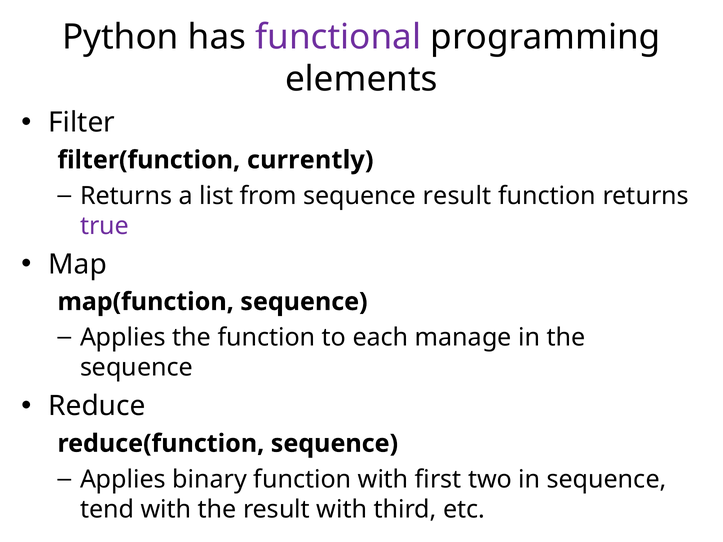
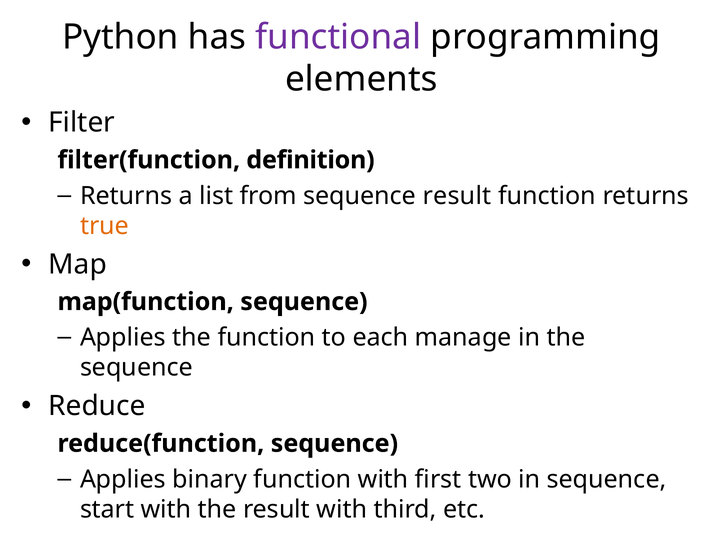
currently: currently -> definition
true colour: purple -> orange
tend: tend -> start
